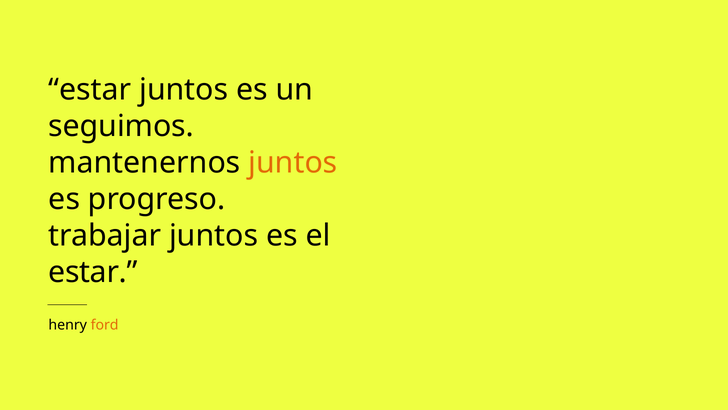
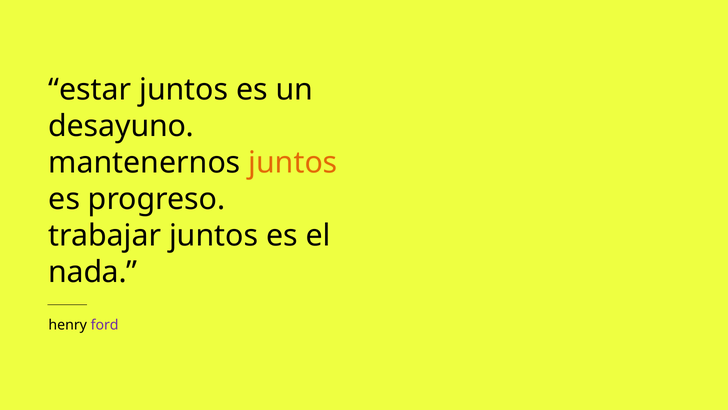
seguimos: seguimos -> desayuno
estar at (93, 272): estar -> nada
ford colour: orange -> purple
